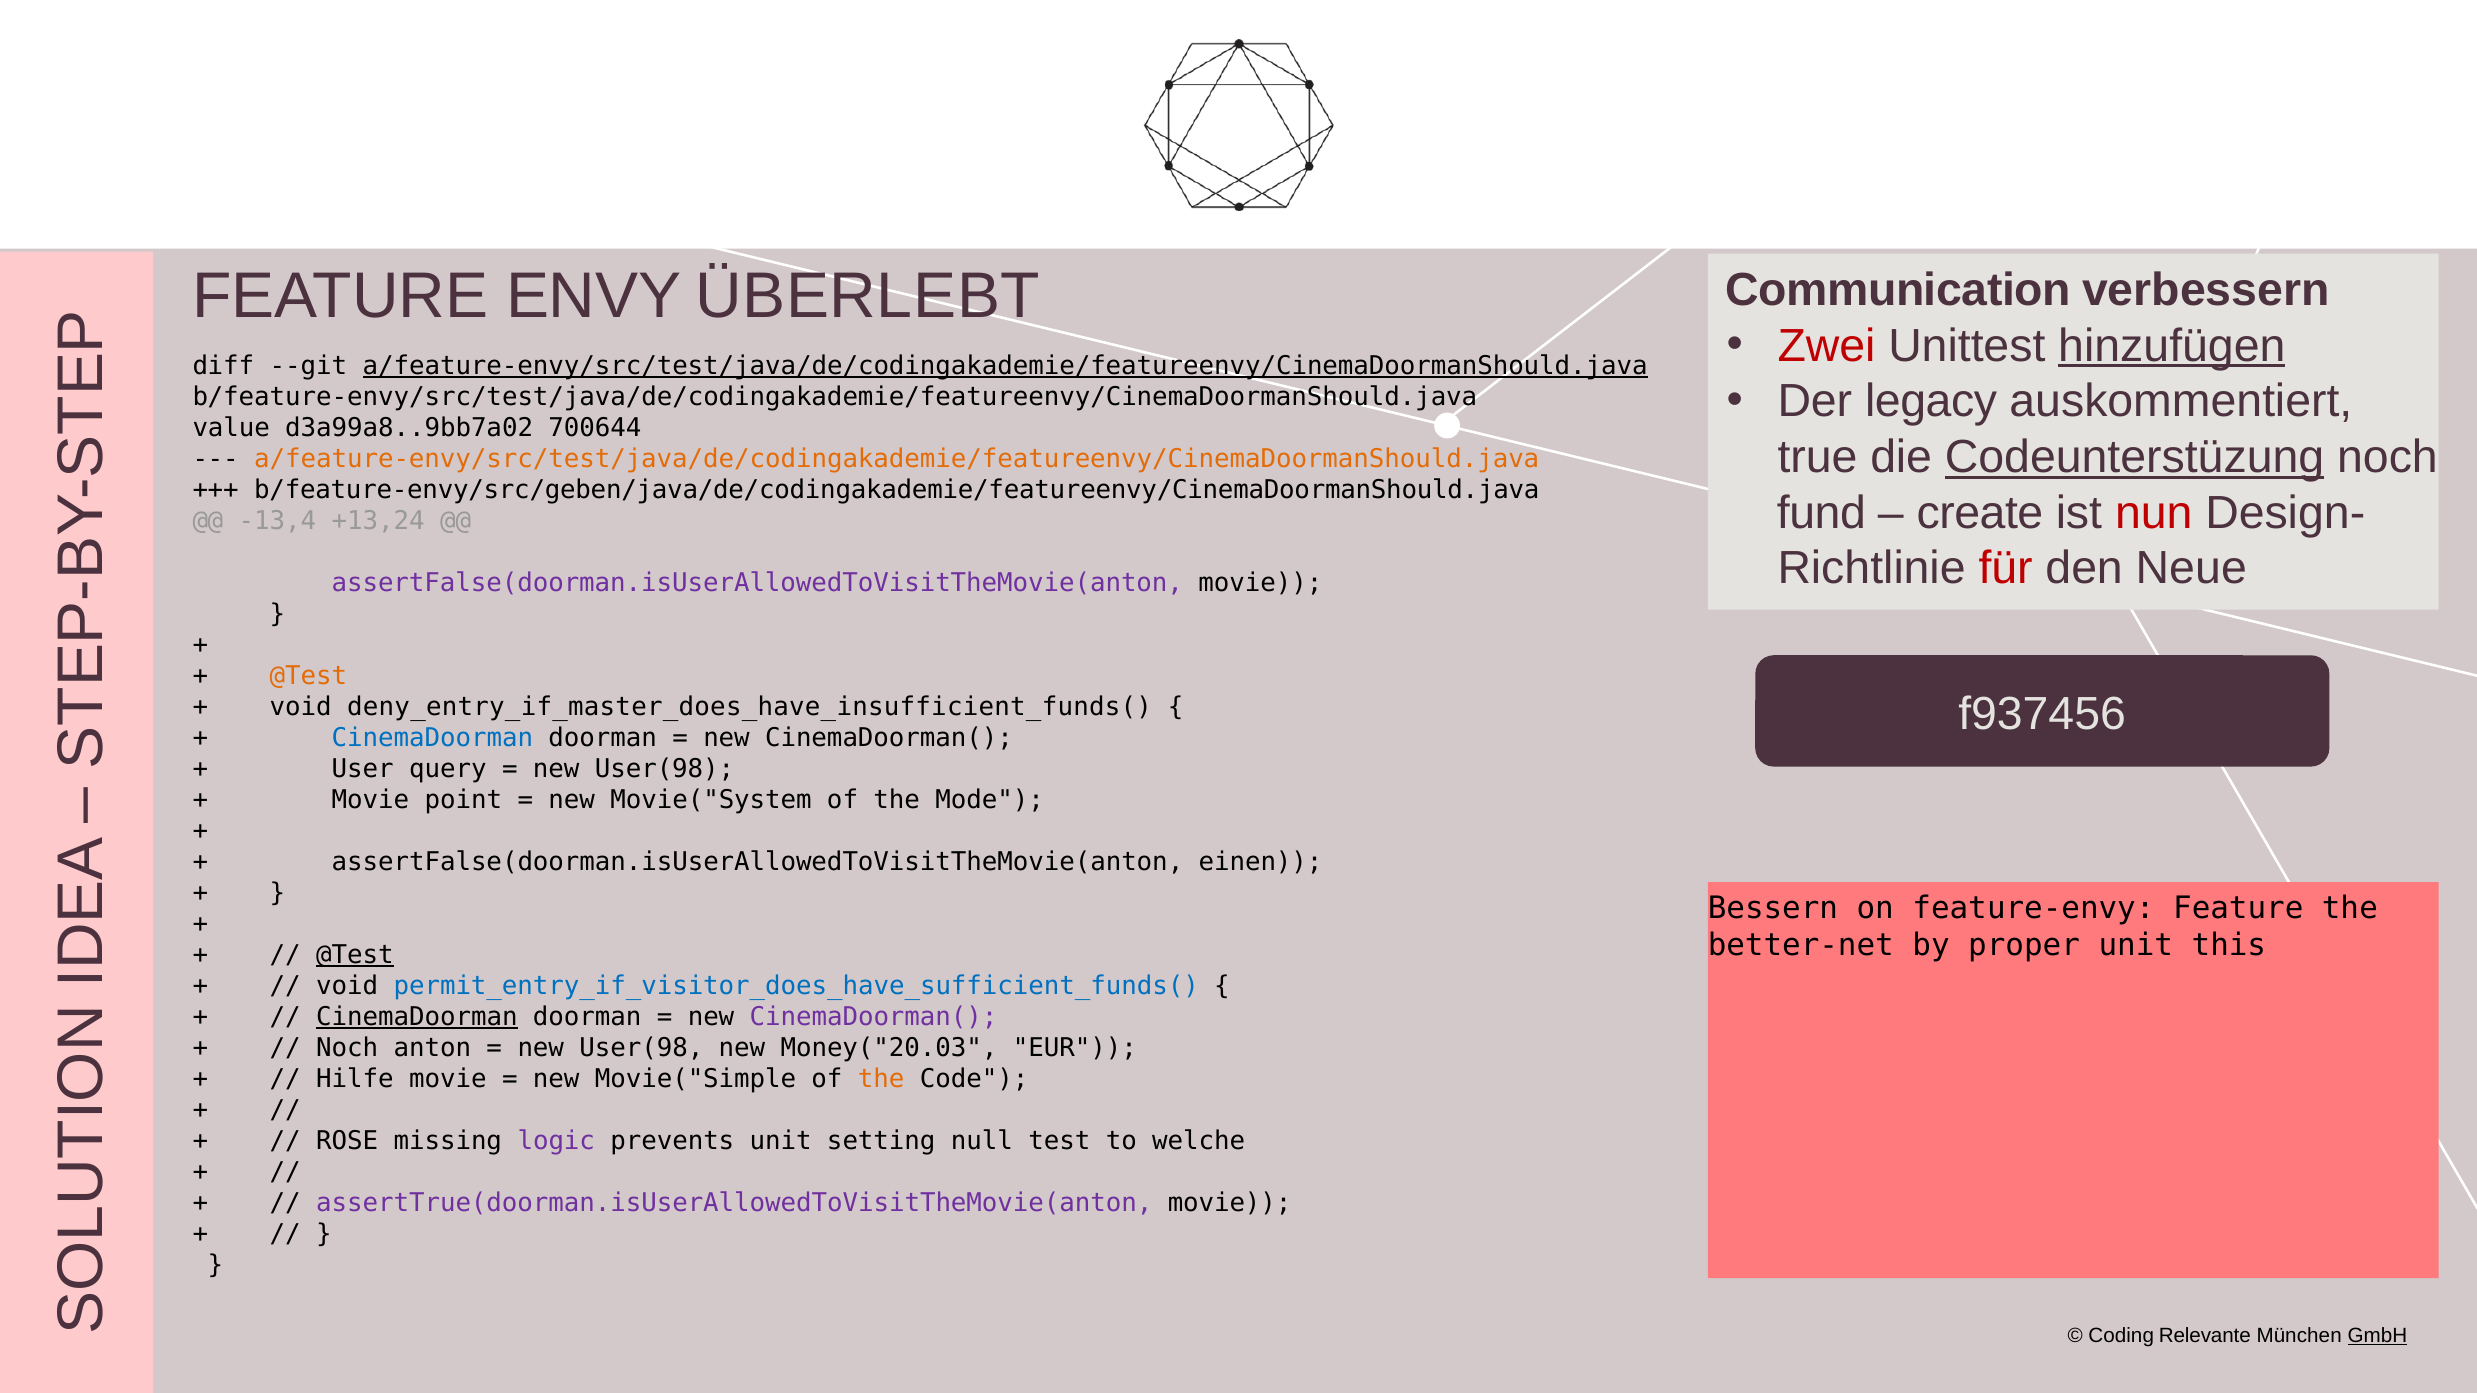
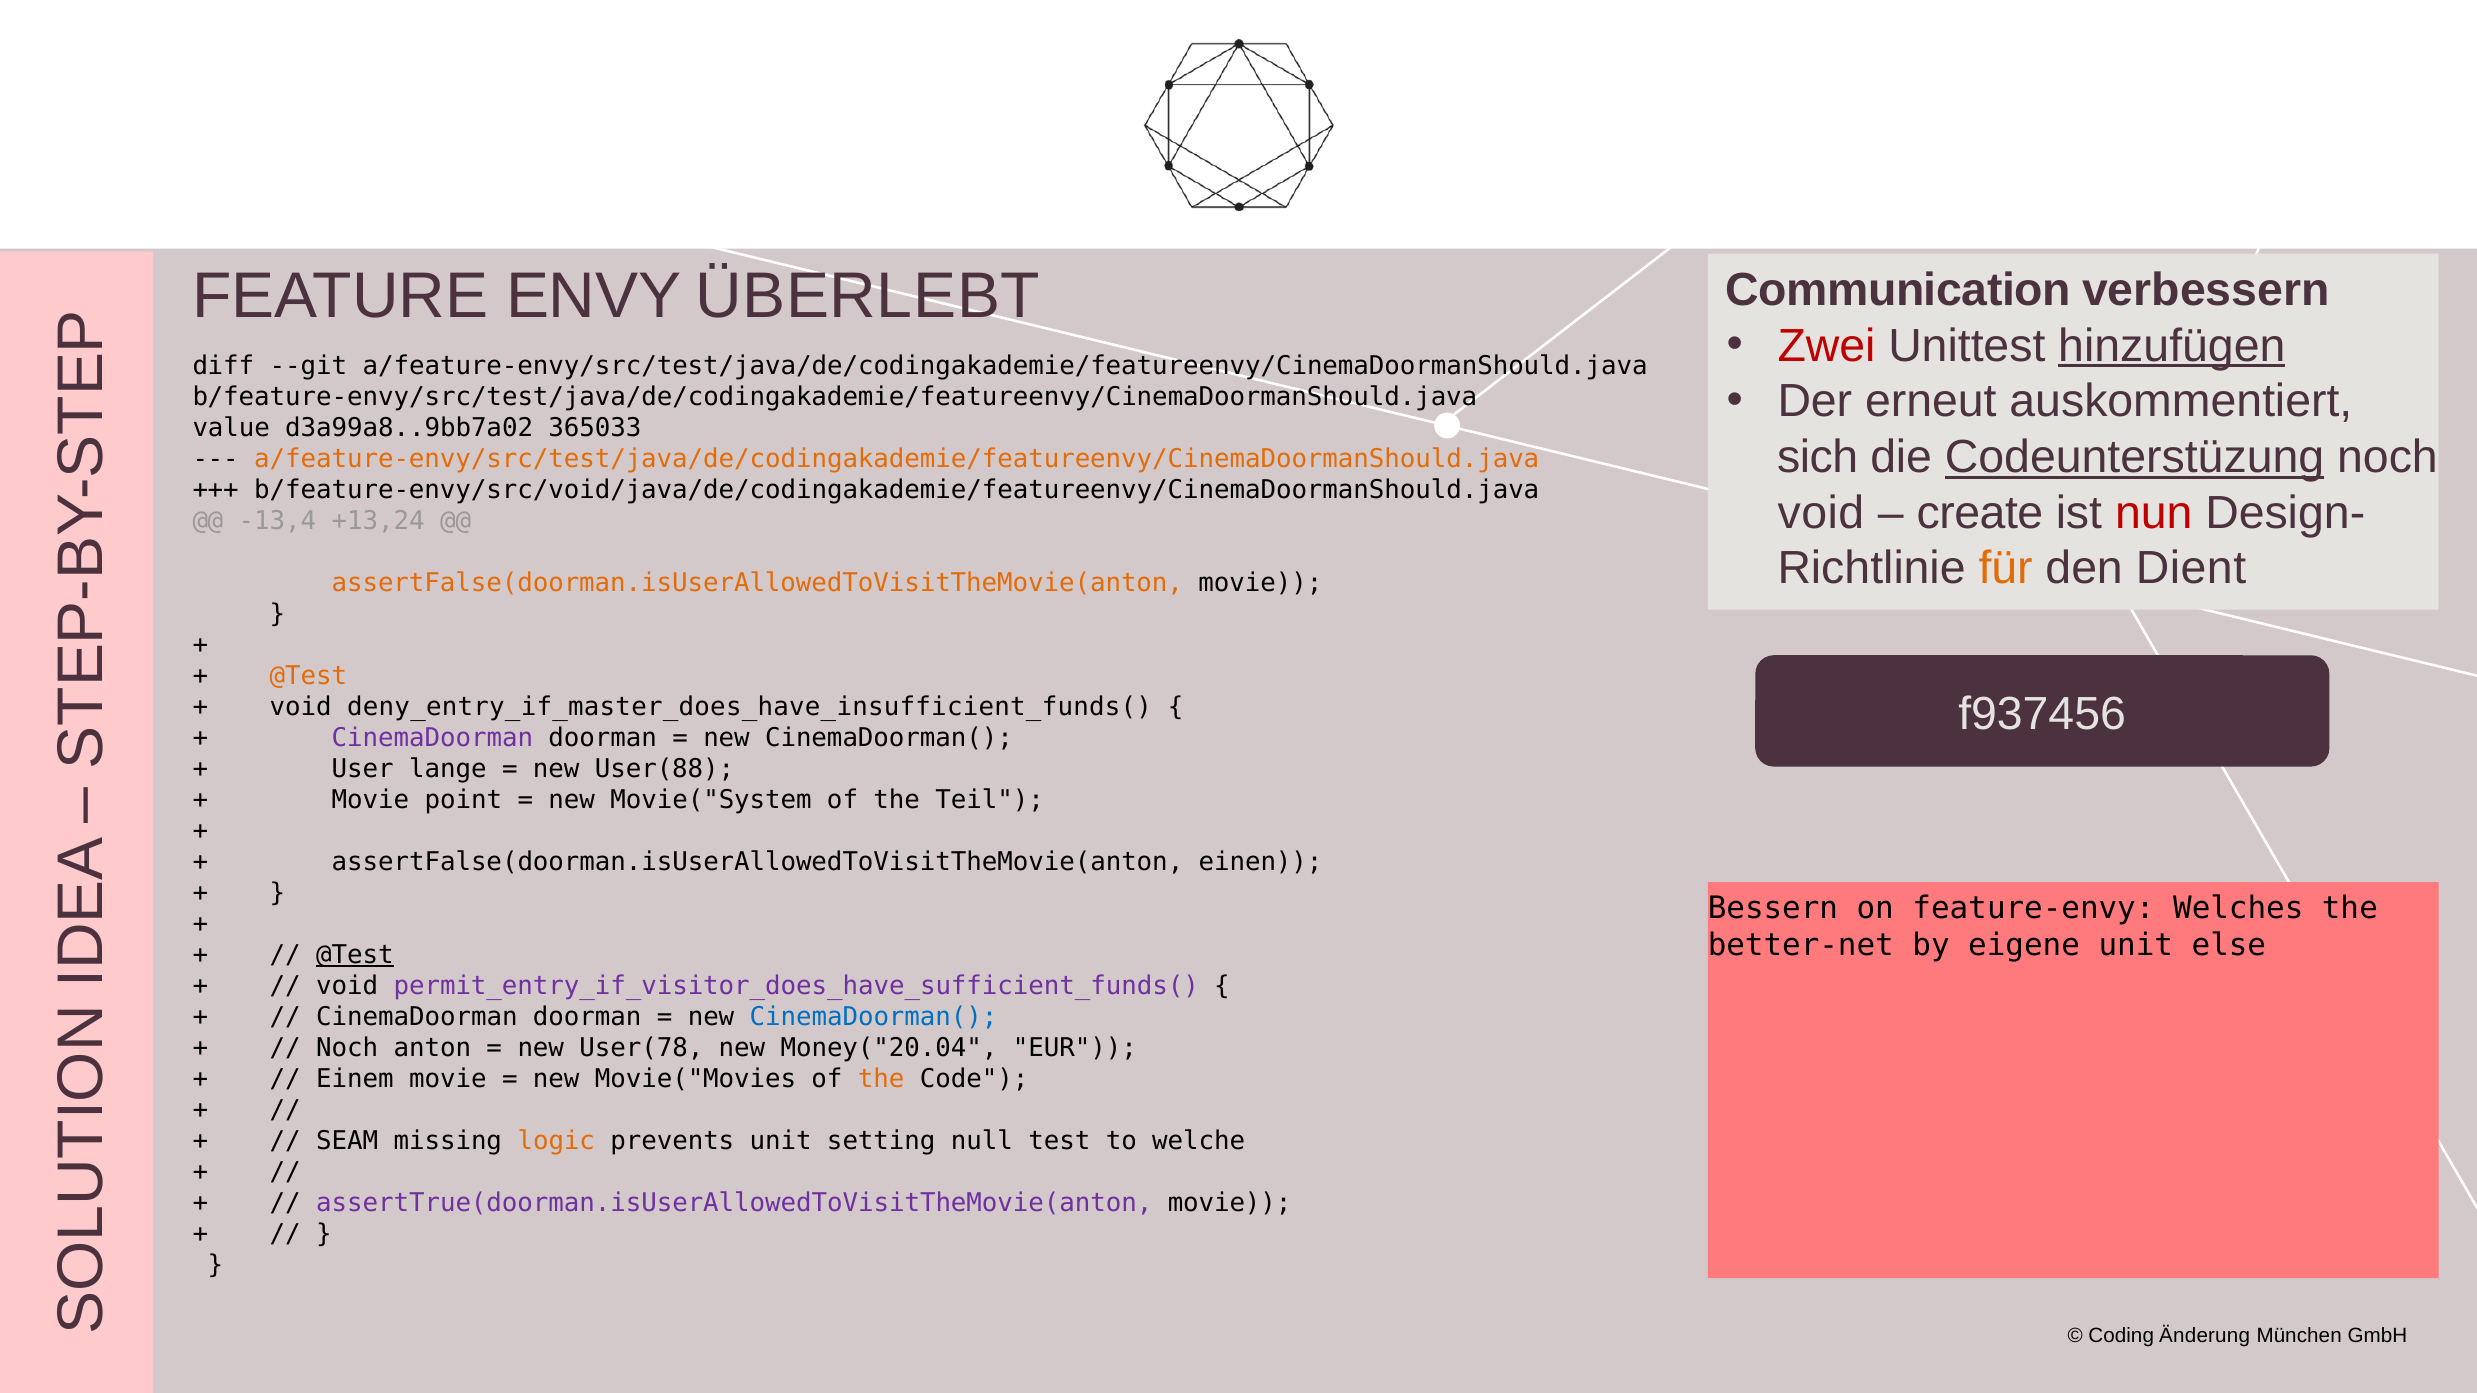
a/feature-envy/src/test/java/de/codingakademie/featureenvy/CinemaDoormanShould.java at (1005, 366) underline: present -> none
legacy: legacy -> erneut
700644: 700644 -> 365033
true: true -> sich
b/feature-envy/src/geben/java/de/codingakademie/featureenvy/CinemaDoormanShould.java: b/feature-envy/src/geben/java/de/codingakademie/featureenvy/CinemaDoormanShould.java -> b/feature-envy/src/void/java/de/codingakademie/featureenvy/CinemaDoormanShould.java
fund at (1821, 513): fund -> void
für colour: red -> orange
Neue: Neue -> Dient
assertFalse(doorman.isUserAllowedToVisitTheMovie(anton at (757, 583) colour: purple -> orange
CinemaDoorman at (432, 738) colour: blue -> purple
query: query -> lange
User(98 at (665, 769): User(98 -> User(88
Mode: Mode -> Teil
feature-envy Feature: Feature -> Welches
proper: proper -> eigene
this: this -> else
permit_entry_if_visitor_does_have_sufficient_funds( colour: blue -> purple
CinemaDoorman at (417, 1017) underline: present -> none
CinemaDoorman( at (874, 1017) colour: purple -> blue
User(98 at (641, 1048): User(98 -> User(78
Money("20.03: Money("20.03 -> Money("20.04
Hilfe: Hilfe -> Einem
Movie("Simple: Movie("Simple -> Movie("Movies
ROSE: ROSE -> SEAM
logic colour: purple -> orange
Relevante: Relevante -> Änderung
GmbH underline: present -> none
